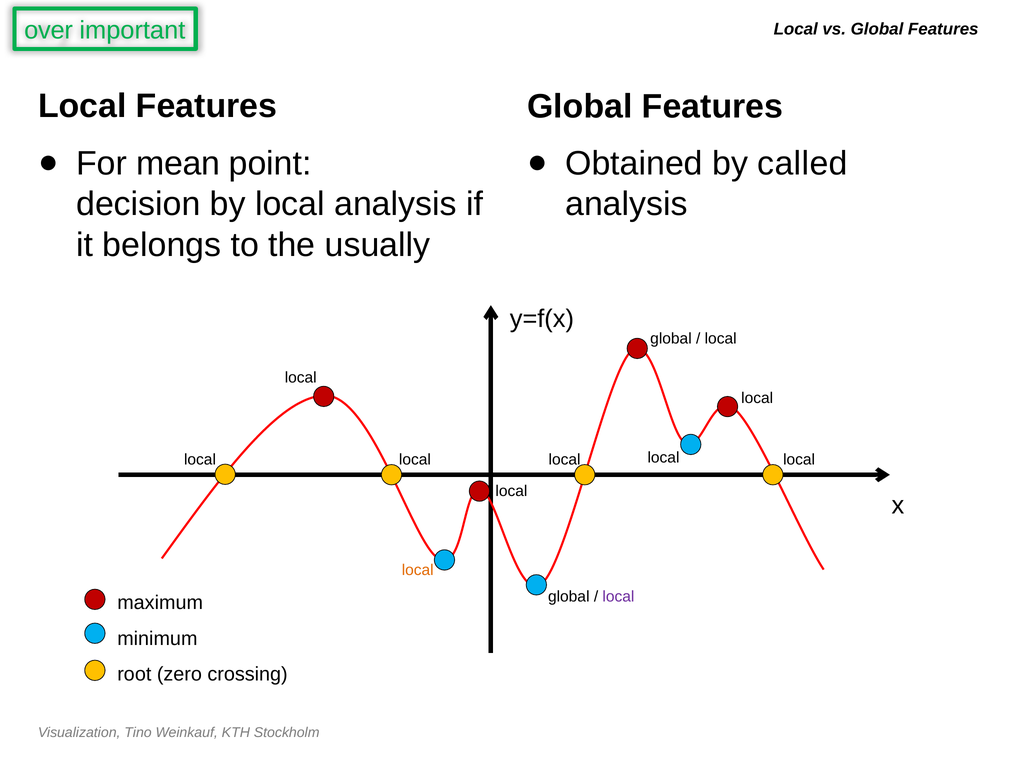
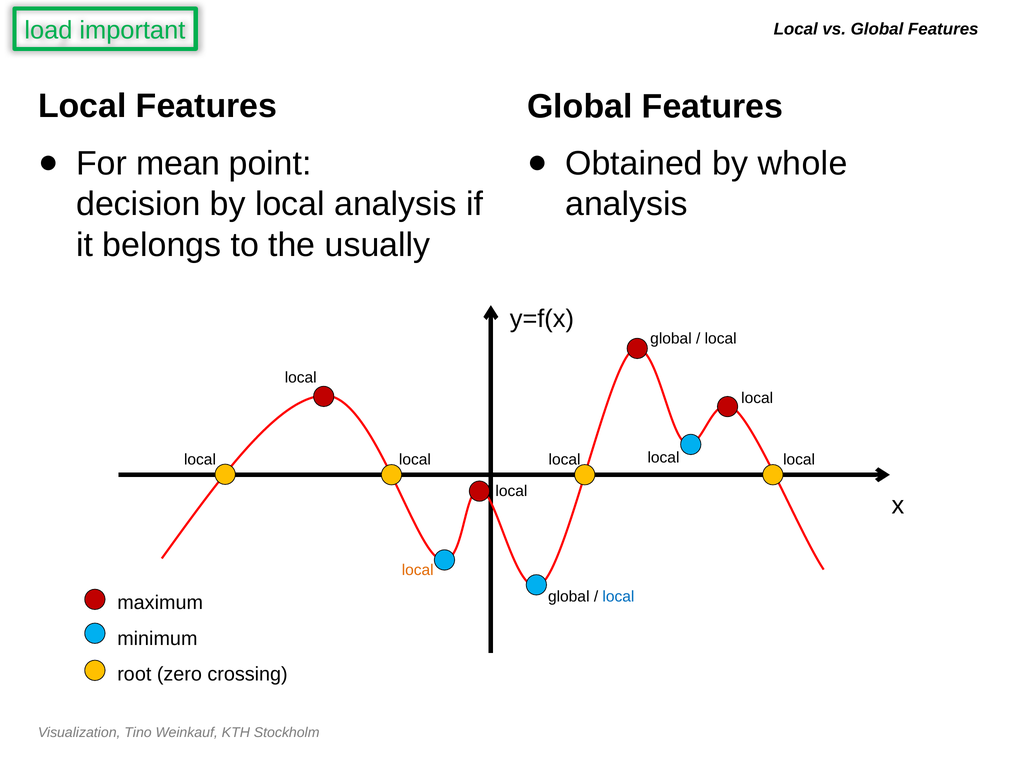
over: over -> load
called: called -> whole
local at (618, 597) colour: purple -> blue
